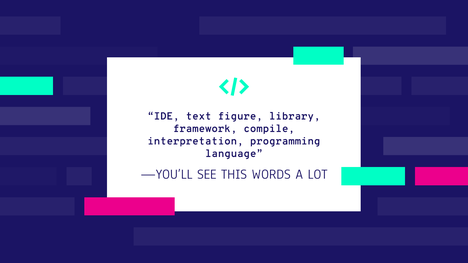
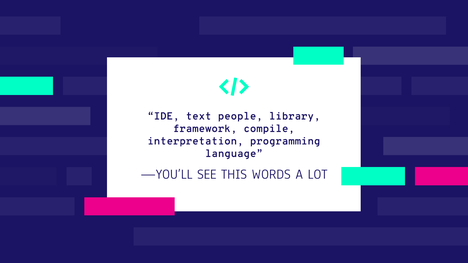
figure: figure -> people
